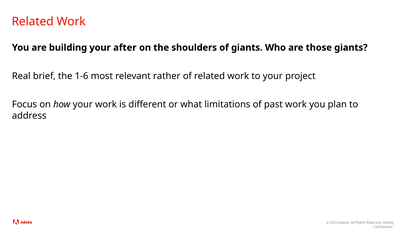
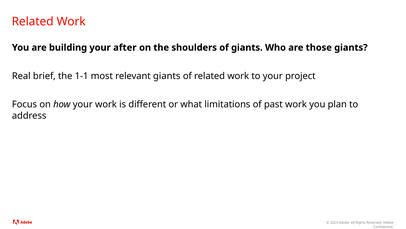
1-6: 1-6 -> 1-1
relevant rather: rather -> giants
